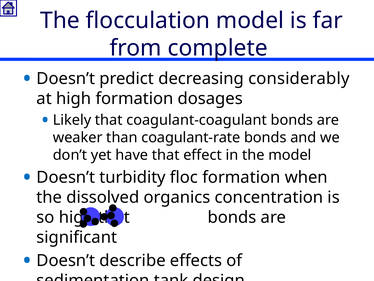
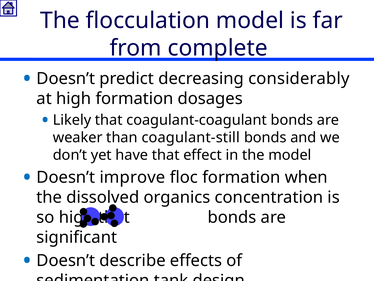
coagulant-rate: coagulant-rate -> coagulant-still
turbidity: turbidity -> improve
